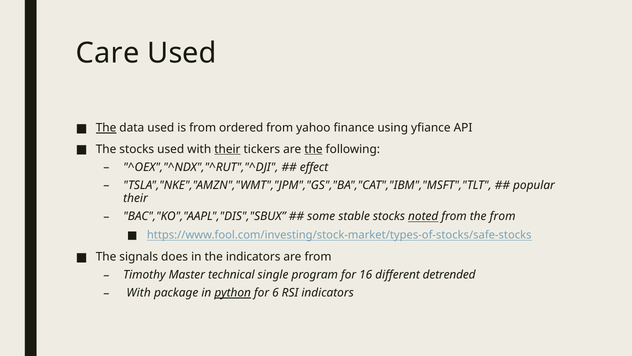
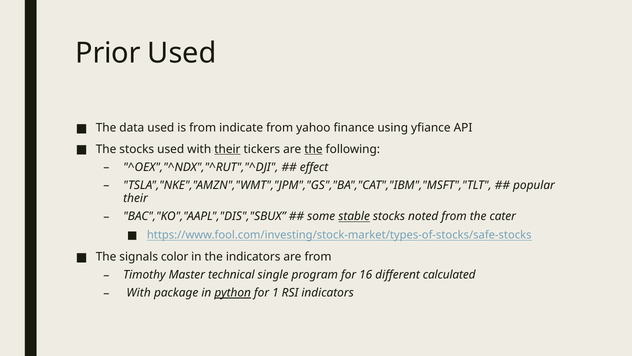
Care: Care -> Prior
The at (106, 128) underline: present -> none
ordered: ordered -> indicate
stable underline: none -> present
noted underline: present -> none
the from: from -> cater
does: does -> color
detrended: detrended -> calculated
6: 6 -> 1
